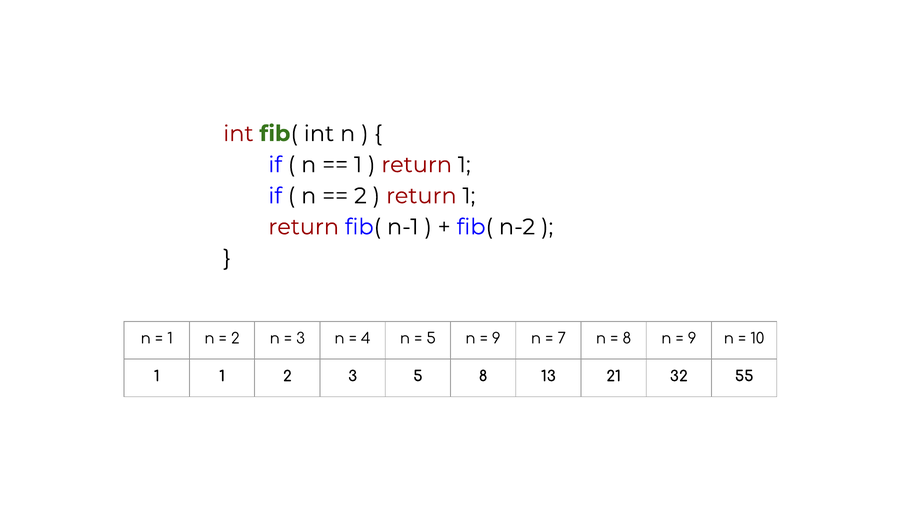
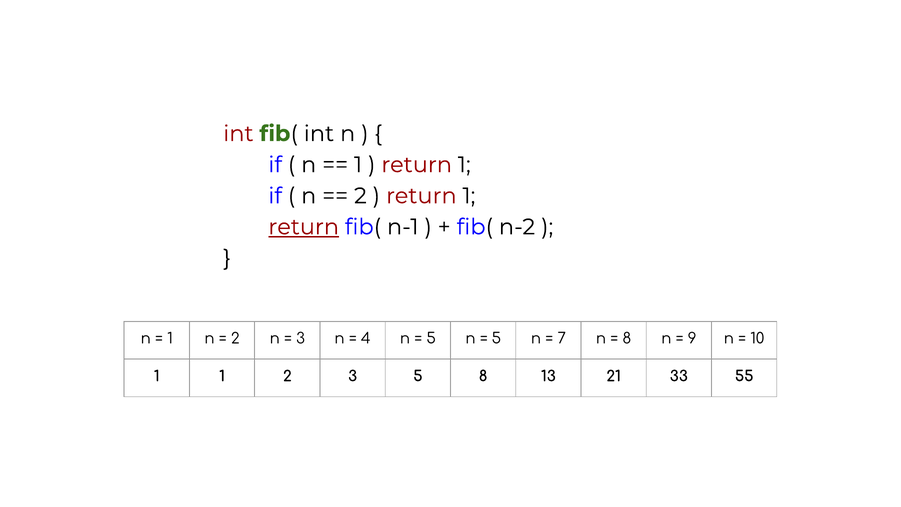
return at (304, 227) underline: none -> present
9 at (496, 339): 9 -> 5
32: 32 -> 33
